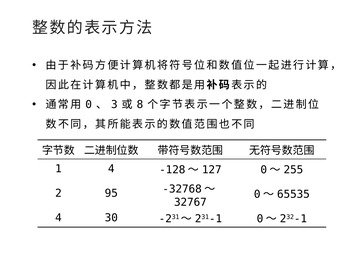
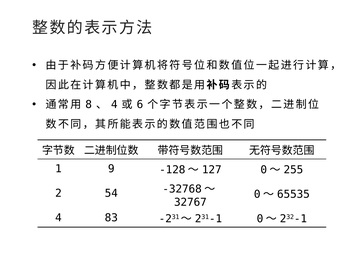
0: 0 -> 8
3 at (114, 104): 3 -> 4
8: 8 -> 6
1 4: 4 -> 9
95: 95 -> 54
30: 30 -> 83
